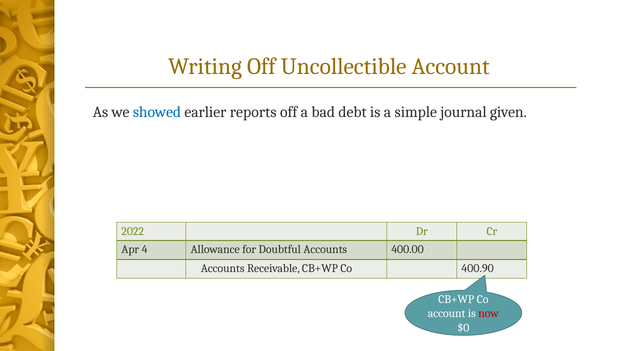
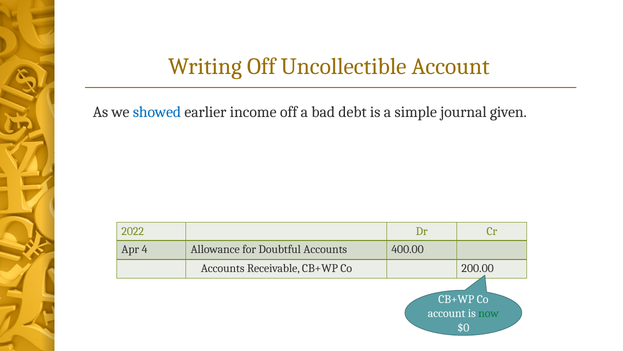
reports: reports -> income
400.90: 400.90 -> 200.00
now colour: red -> green
